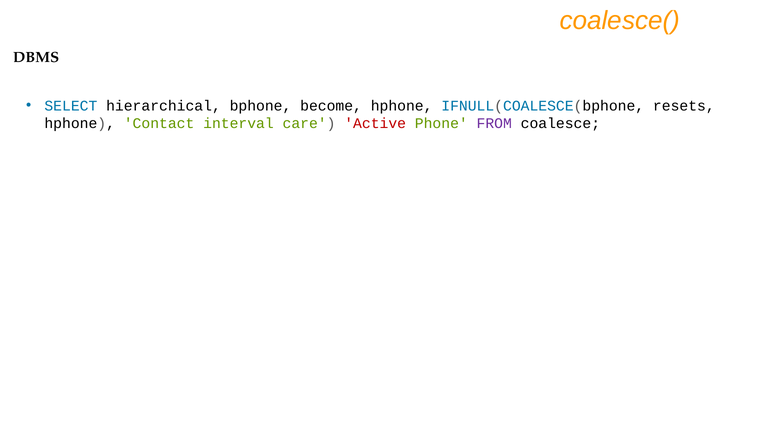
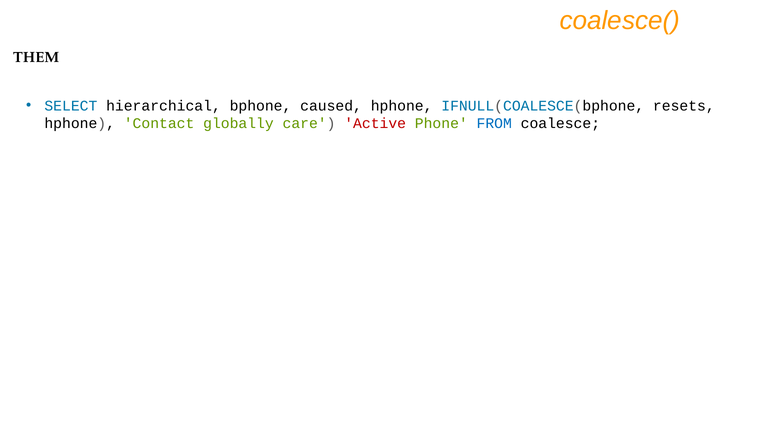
DBMS: DBMS -> THEM
become: become -> caused
interval: interval -> globally
FROM colour: purple -> blue
